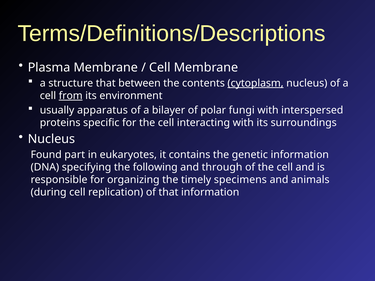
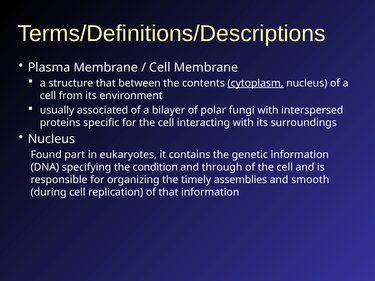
from underline: present -> none
apparatus: apparatus -> associated
following: following -> condition
specimens: specimens -> assemblies
animals: animals -> smooth
